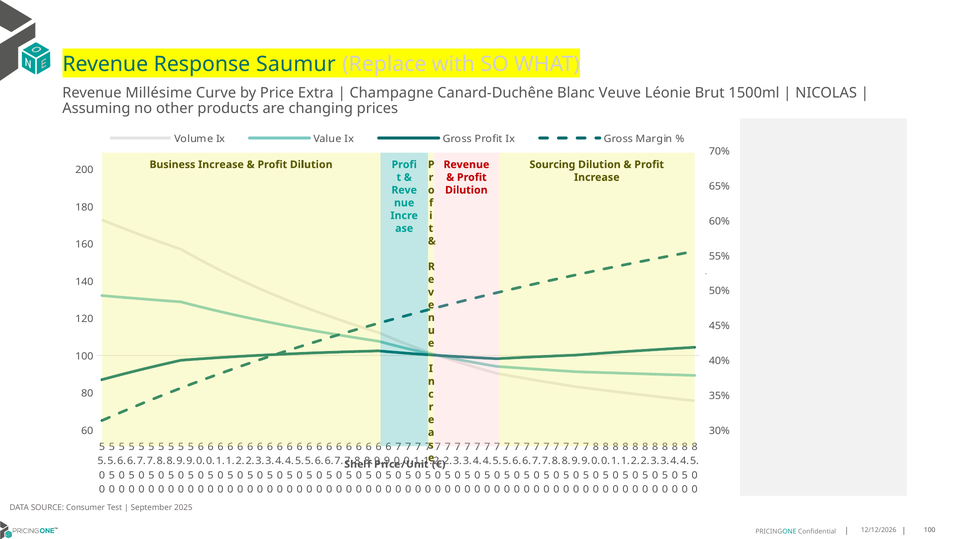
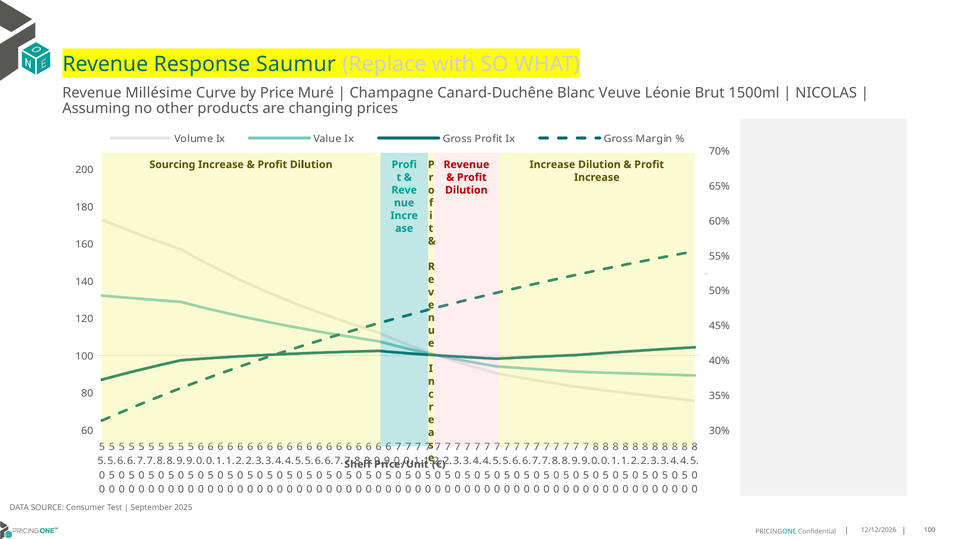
Extra: Extra -> Muré
Business: Business -> Sourcing
Sourcing at (552, 165): Sourcing -> Increase
